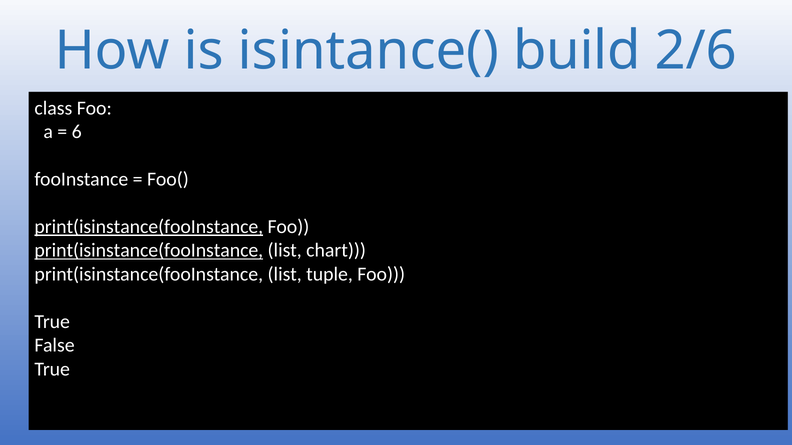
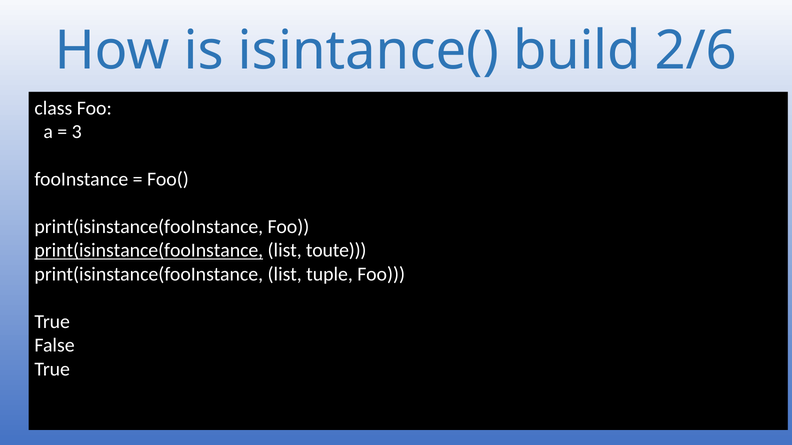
6: 6 -> 3
print(isinstance(fooInstance at (149, 227) underline: present -> none
chart: chart -> toute
